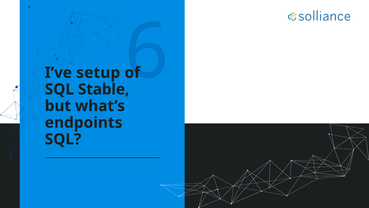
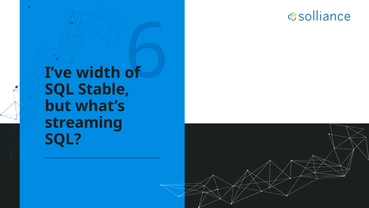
setup: setup -> width
endpoints: endpoints -> streaming
